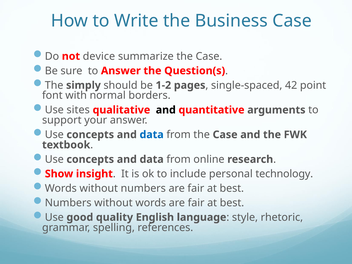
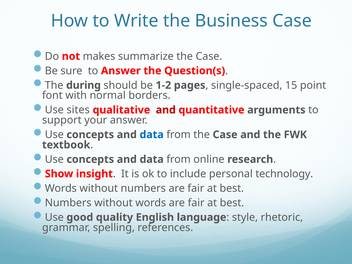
device: device -> makes
simply: simply -> during
42: 42 -> 15
and at (166, 110) colour: black -> red
